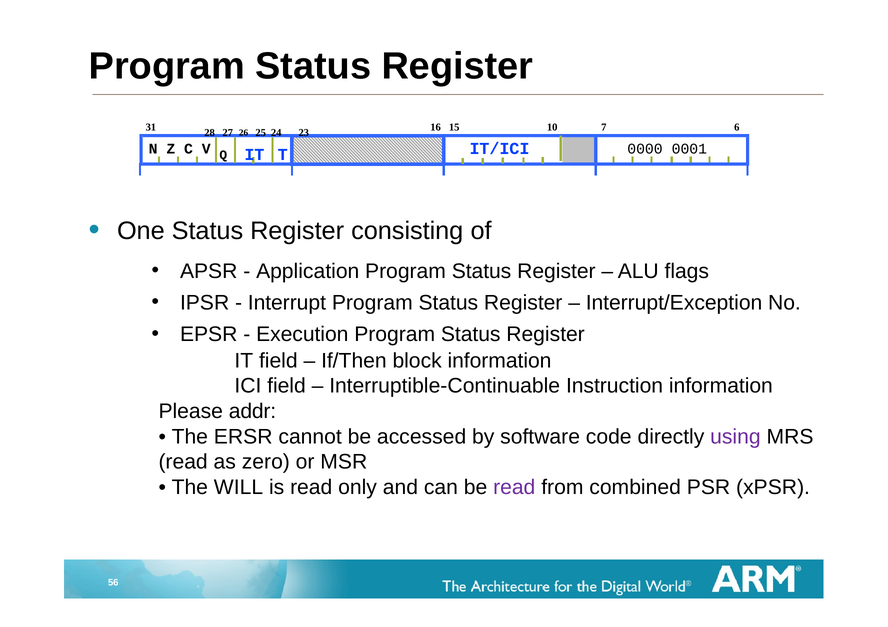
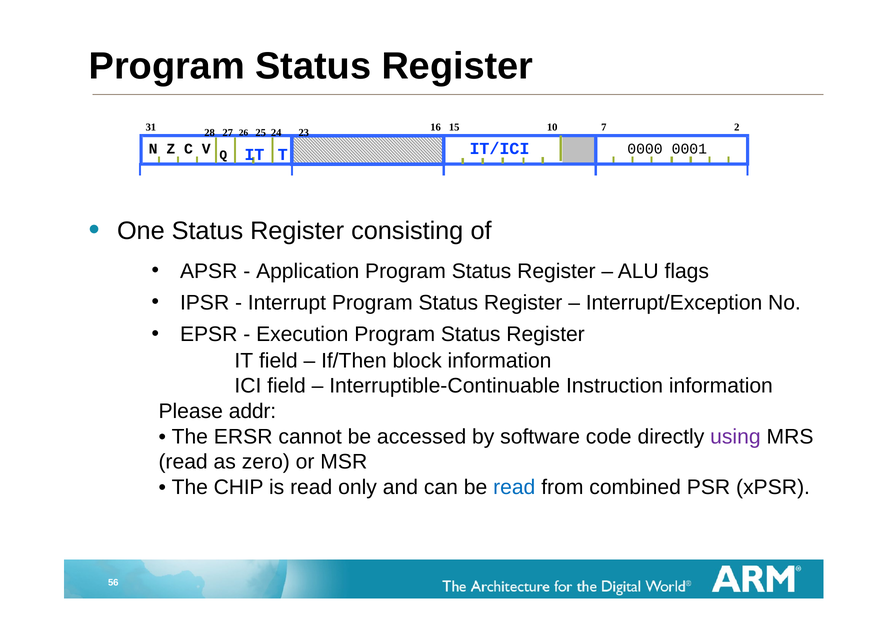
6: 6 -> 2
WILL: WILL -> CHIP
read at (514, 488) colour: purple -> blue
